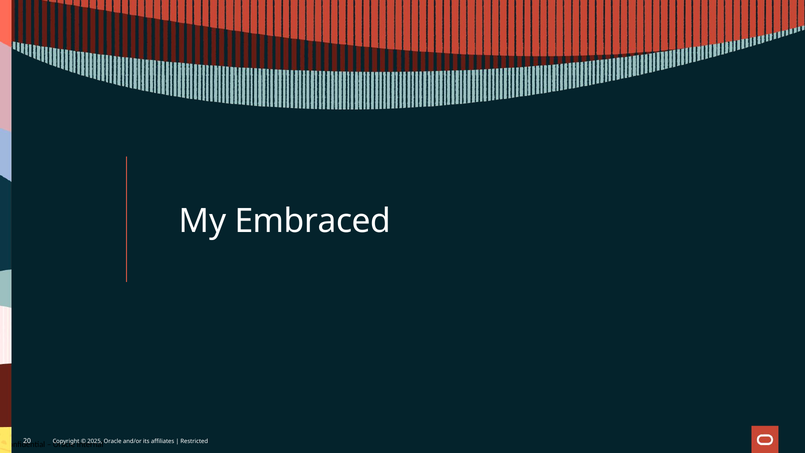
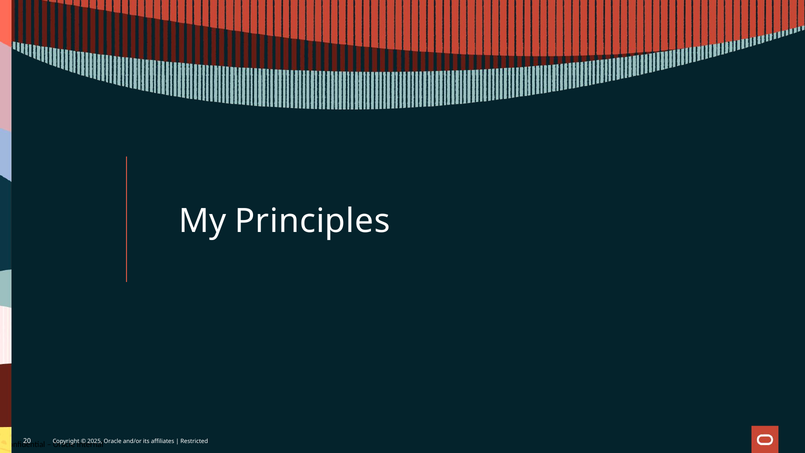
Embraced: Embraced -> Principles
